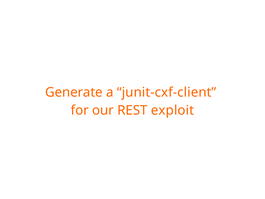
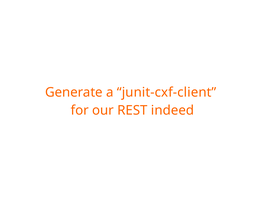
exploit: exploit -> indeed
